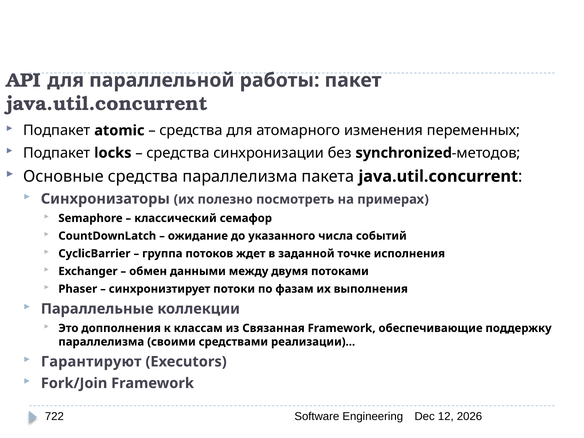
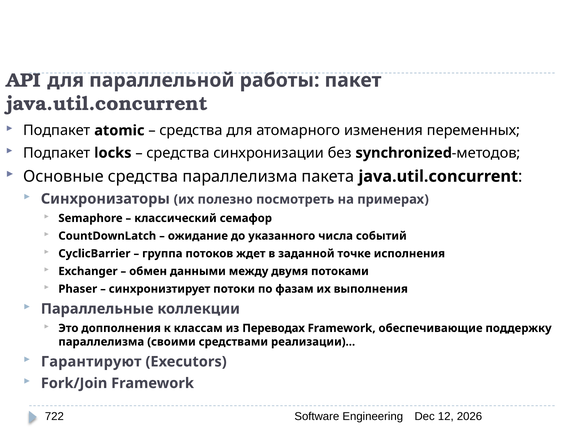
Связанная: Связанная -> Переводах
